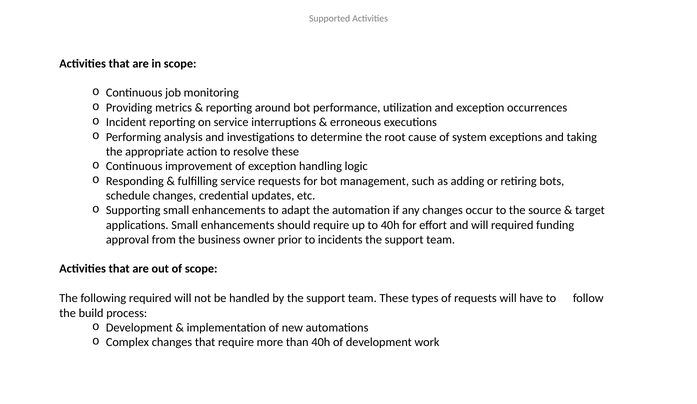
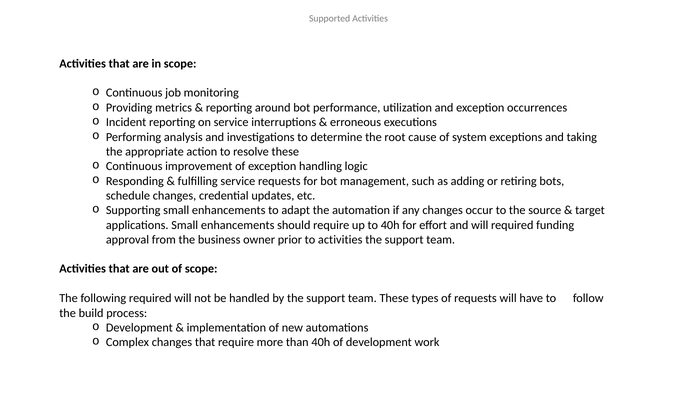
to incidents: incidents -> activities
